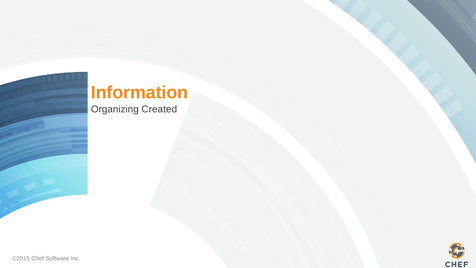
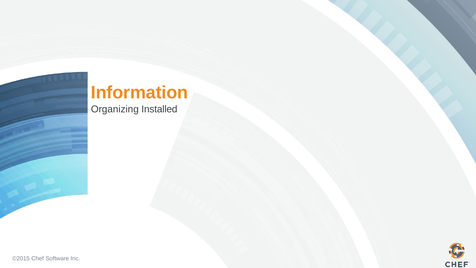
Created: Created -> Installed
